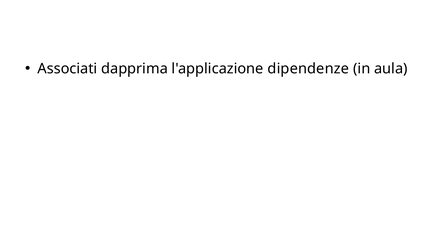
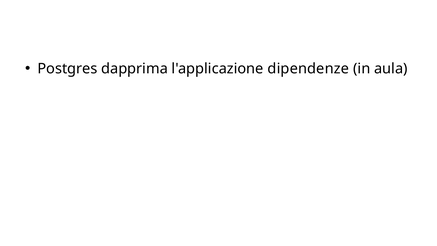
Associati: Associati -> Postgres
